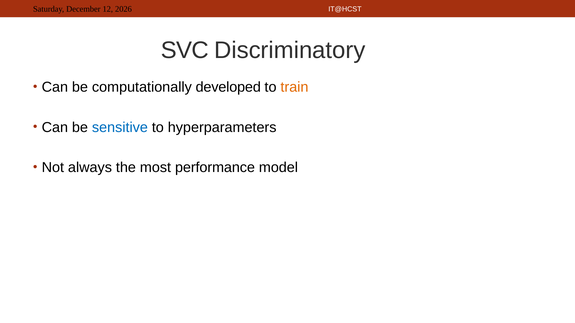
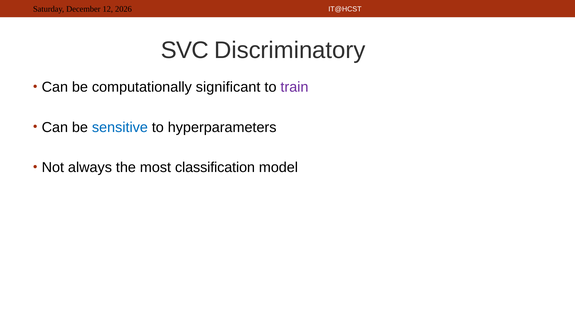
developed: developed -> significant
train colour: orange -> purple
performance: performance -> classification
